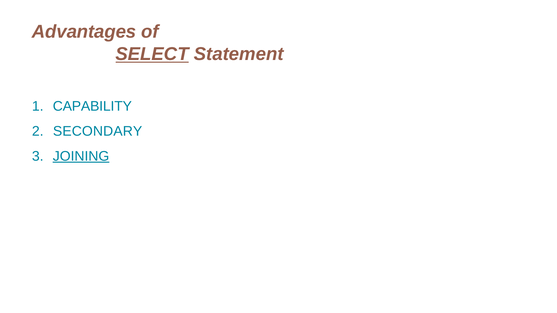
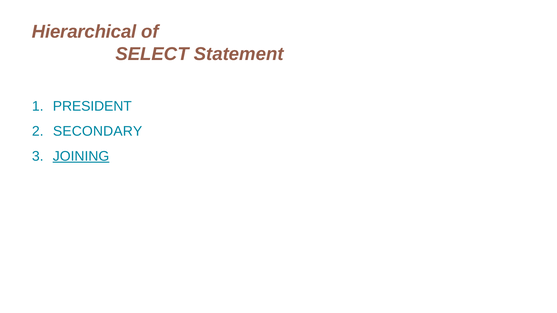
Advantages: Advantages -> Hierarchical
SELECT underline: present -> none
CAPABILITY: CAPABILITY -> PRESIDENT
